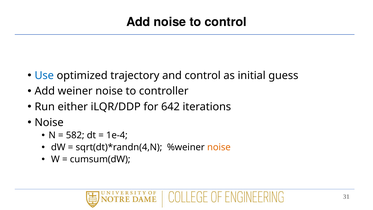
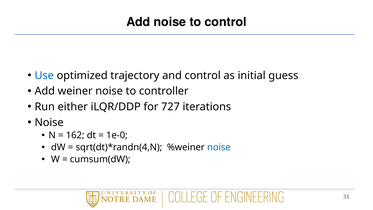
642: 642 -> 727
582: 582 -> 162
1e-4: 1e-4 -> 1e-0
noise at (219, 147) colour: orange -> blue
